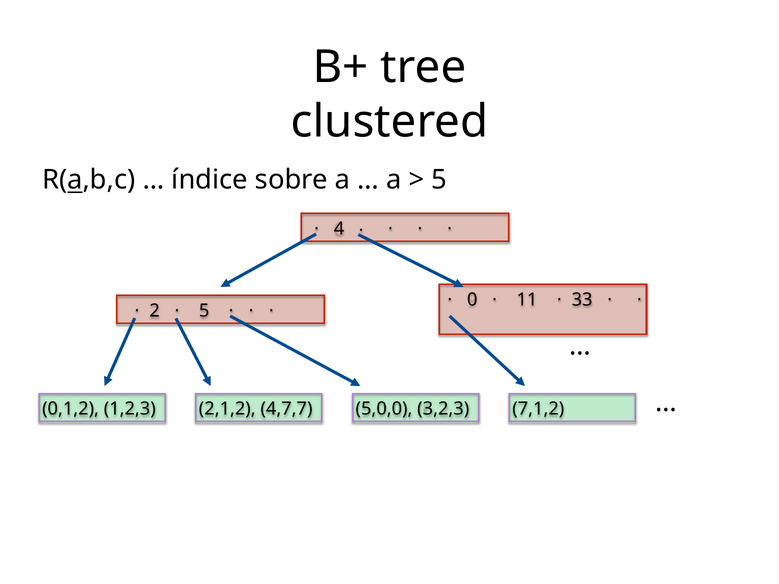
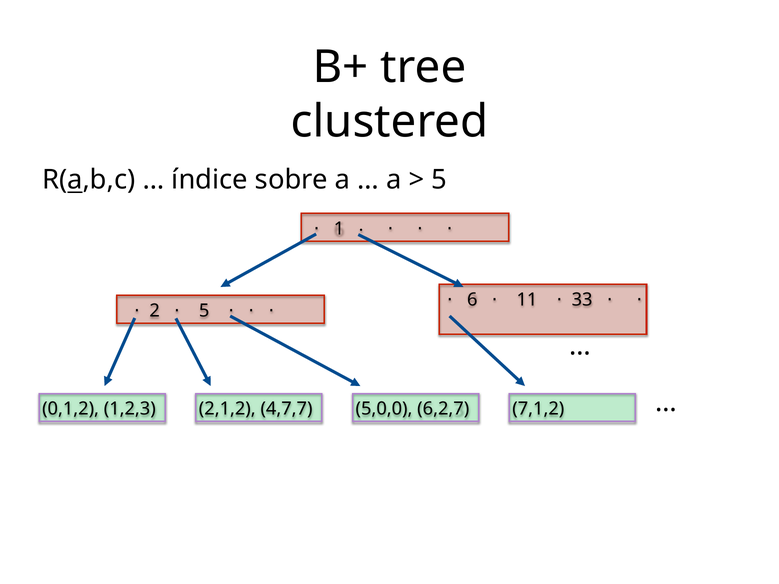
4: 4 -> 1
0: 0 -> 6
3,2,3: 3,2,3 -> 6,2,7
